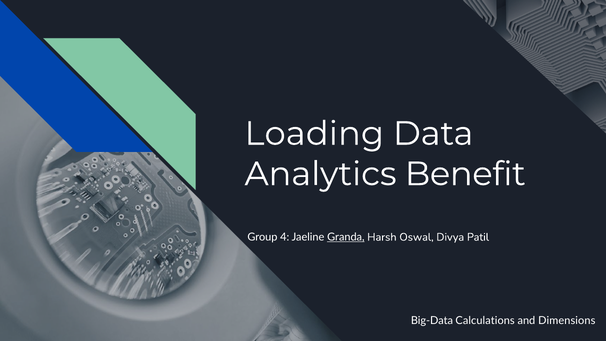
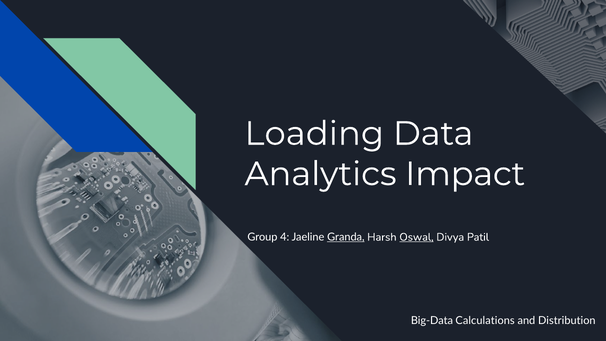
Benefit: Benefit -> Impact
Oswal underline: none -> present
Dimensions: Dimensions -> Distribution
